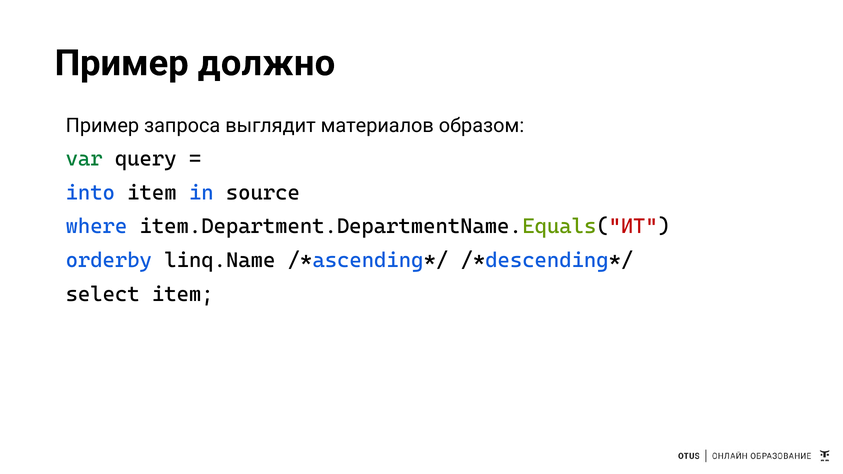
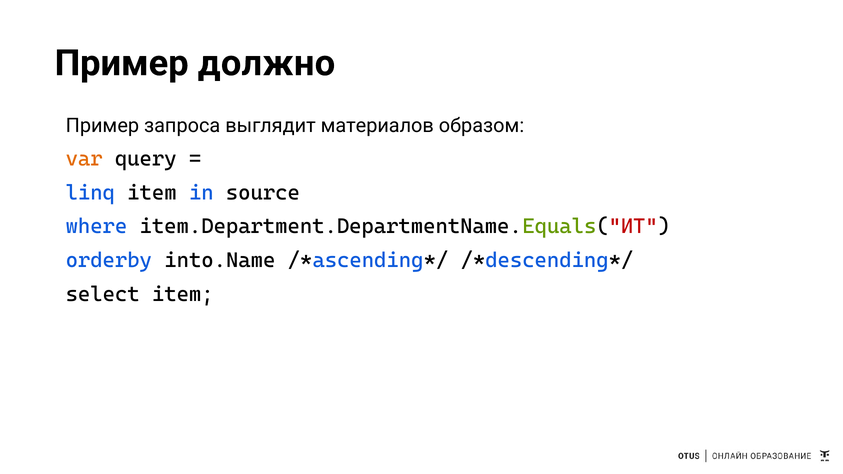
var colour: green -> orange
into: into -> linq
linq.Name: linq.Name -> into.Name
